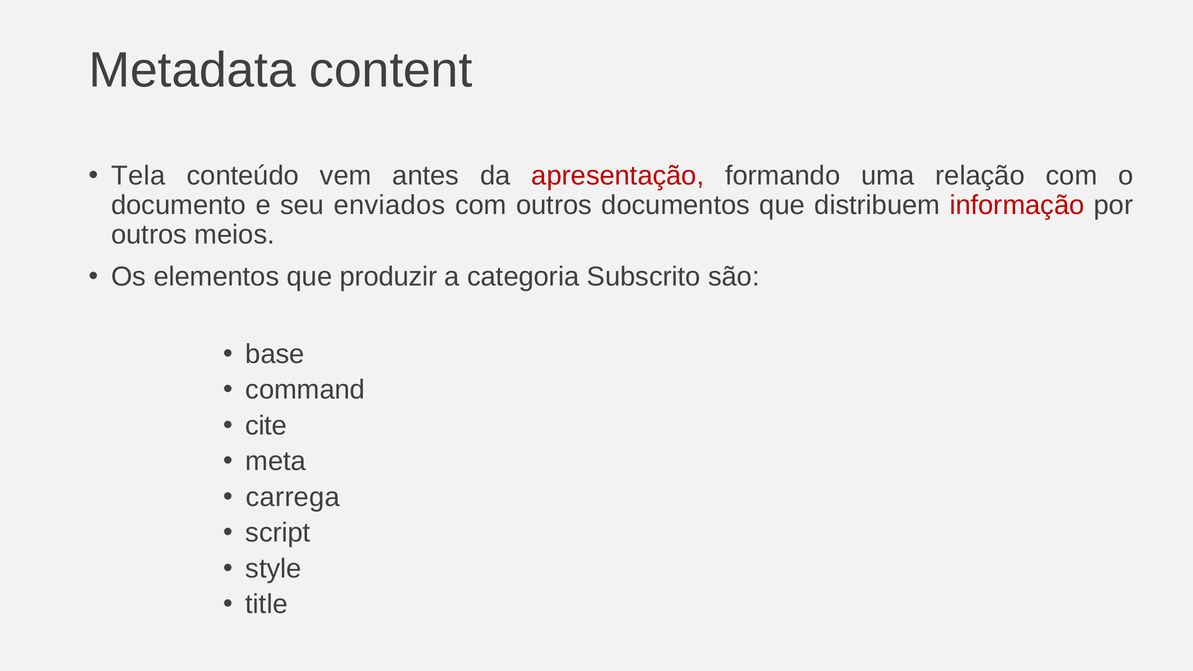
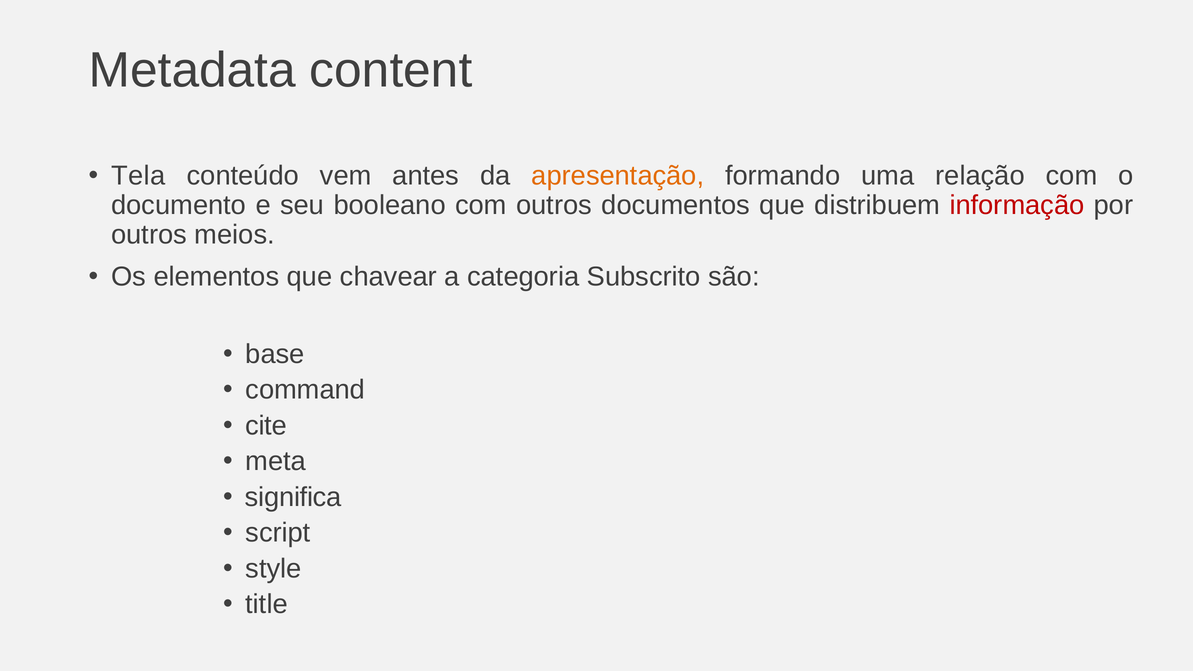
apresentação colour: red -> orange
enviados: enviados -> booleano
produzir: produzir -> chavear
carrega: carrega -> significa
